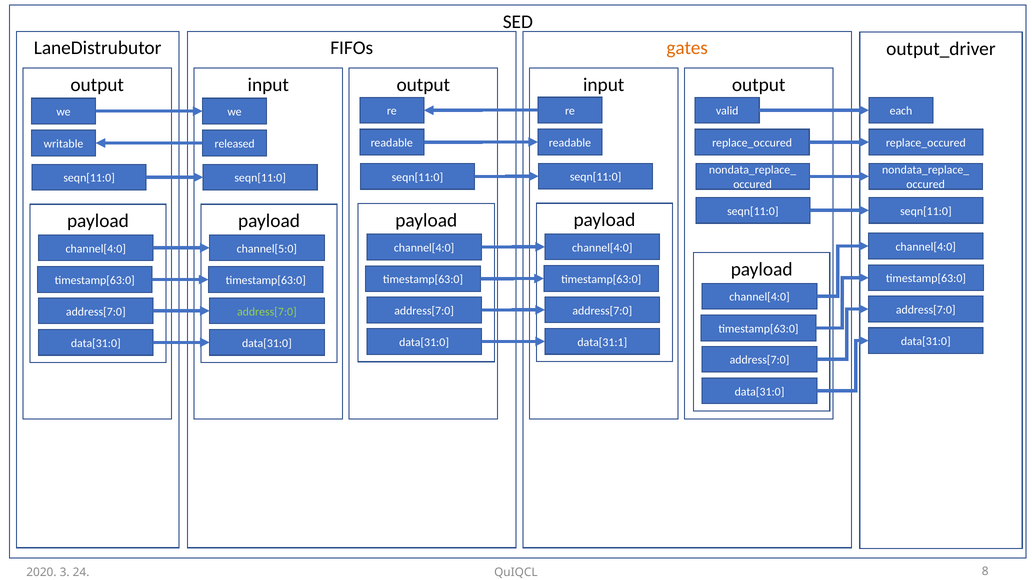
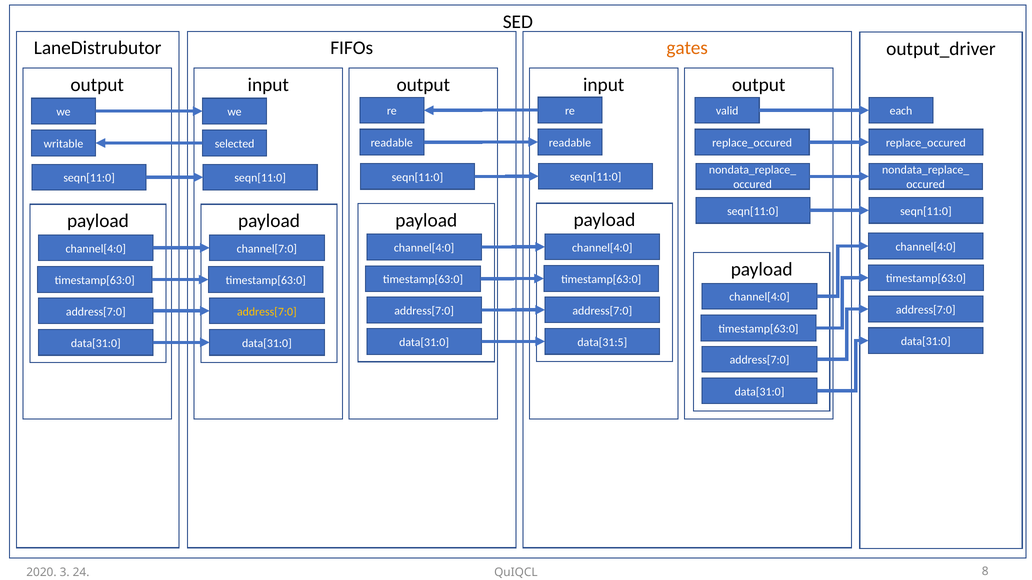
released: released -> selected
channel[5:0: channel[5:0 -> channel[7:0
address[7:0 at (267, 312) colour: light green -> yellow
data[31:1: data[31:1 -> data[31:5
